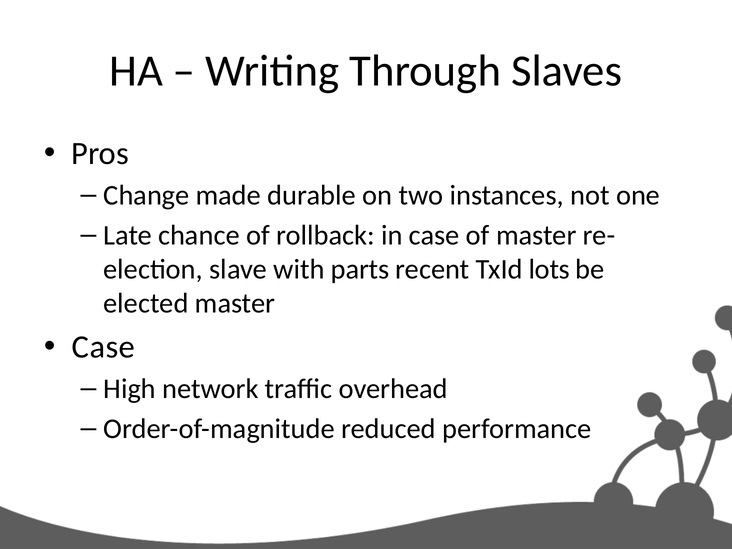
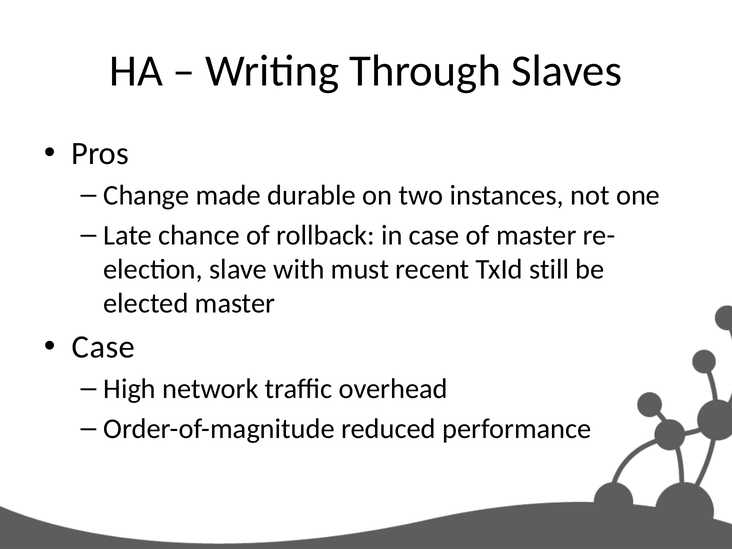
parts: parts -> must
lots: lots -> still
